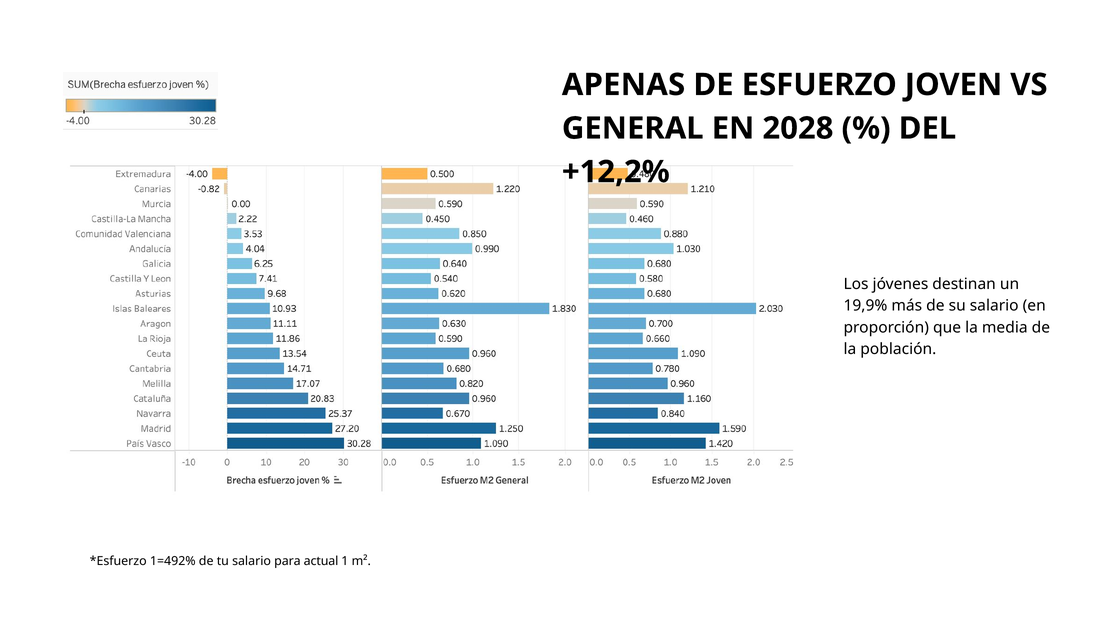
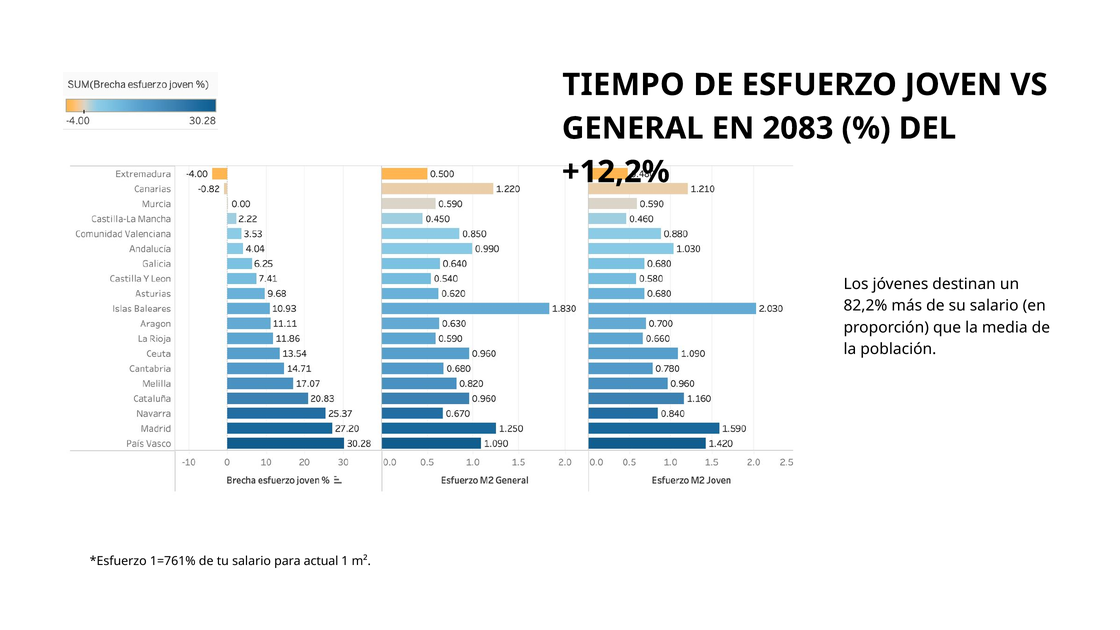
APENAS: APENAS -> TIEMPO
2028: 2028 -> 2083
19,9%: 19,9% -> 82,2%
1=492%: 1=492% -> 1=761%
